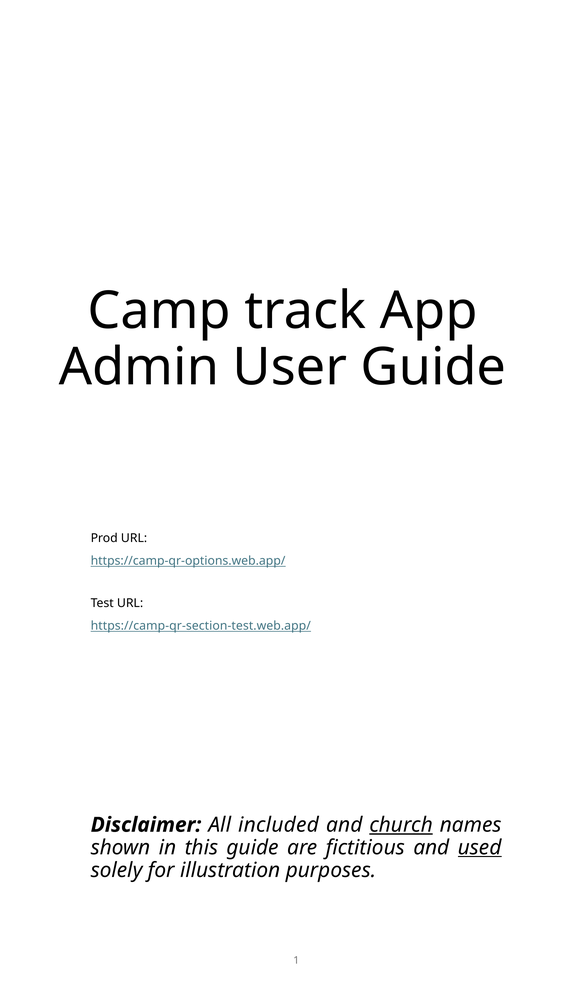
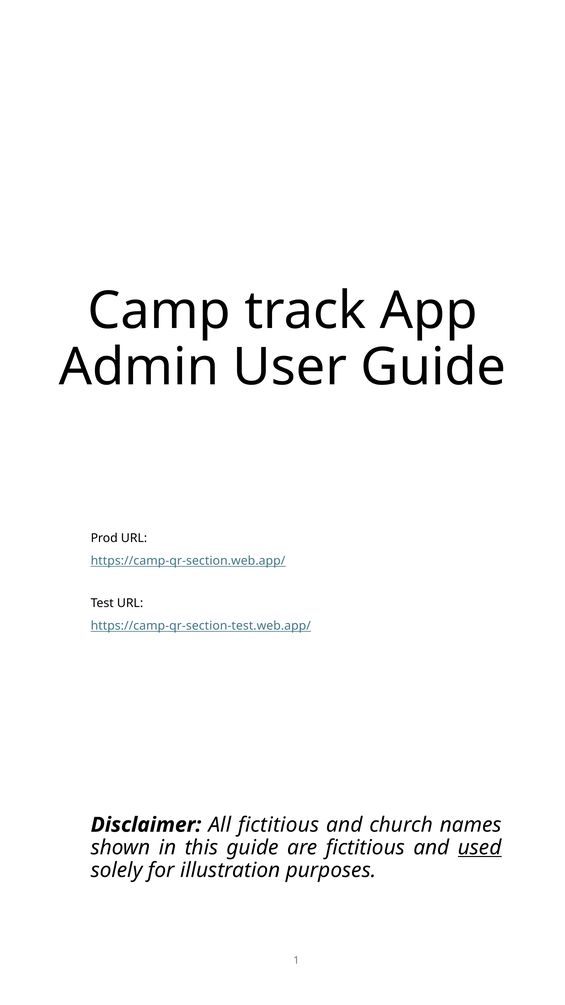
https://camp-qr-options.web.app/: https://camp-qr-options.web.app/ -> https://camp-qr-section.web.app/
All included: included -> fictitious
church underline: present -> none
